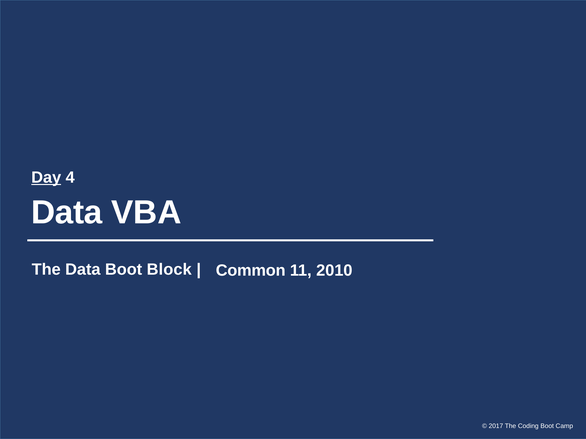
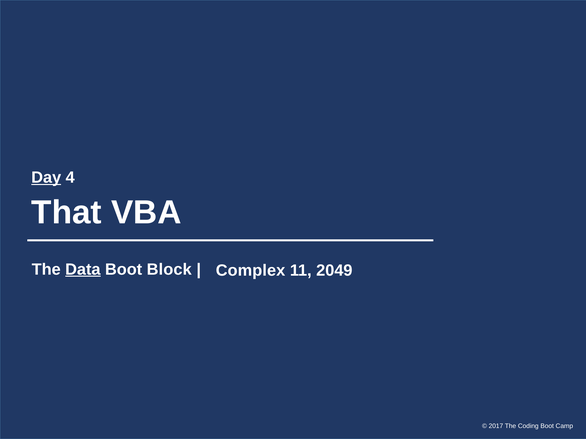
Data at (67, 213): Data -> That
Data at (83, 270) underline: none -> present
Common: Common -> Complex
2010: 2010 -> 2049
